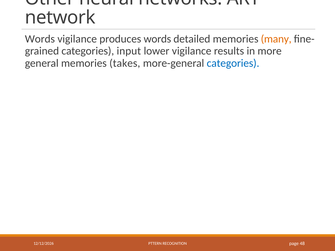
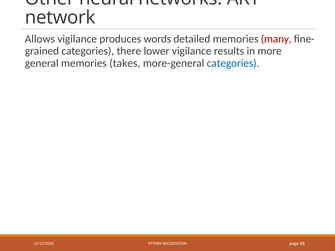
Words at (40, 39): Words -> Allows
many colour: orange -> red
input: input -> there
